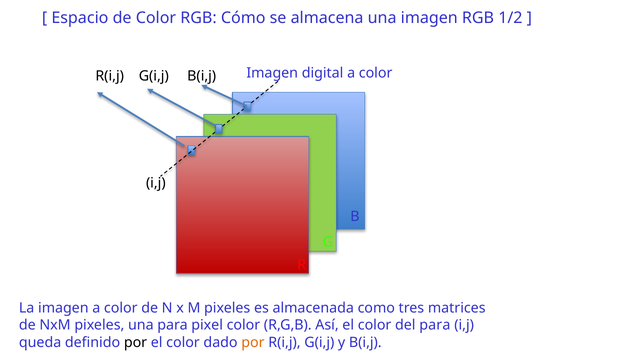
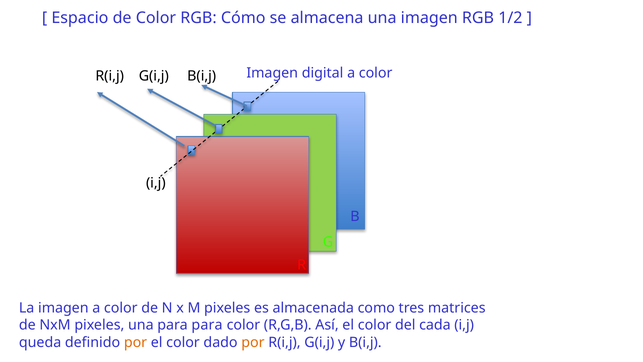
para pixel: pixel -> para
del para: para -> cada
por at (136, 342) colour: black -> orange
